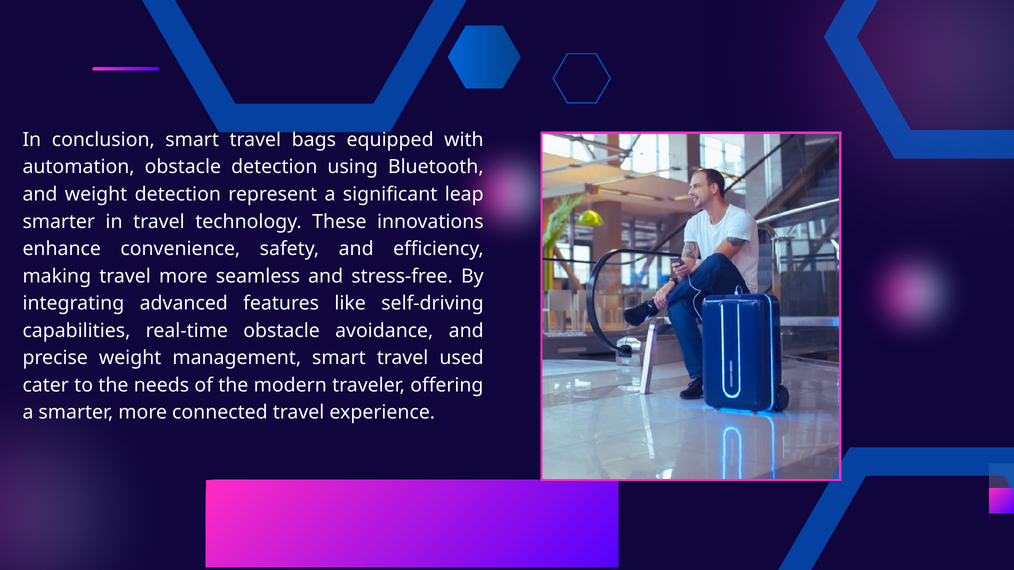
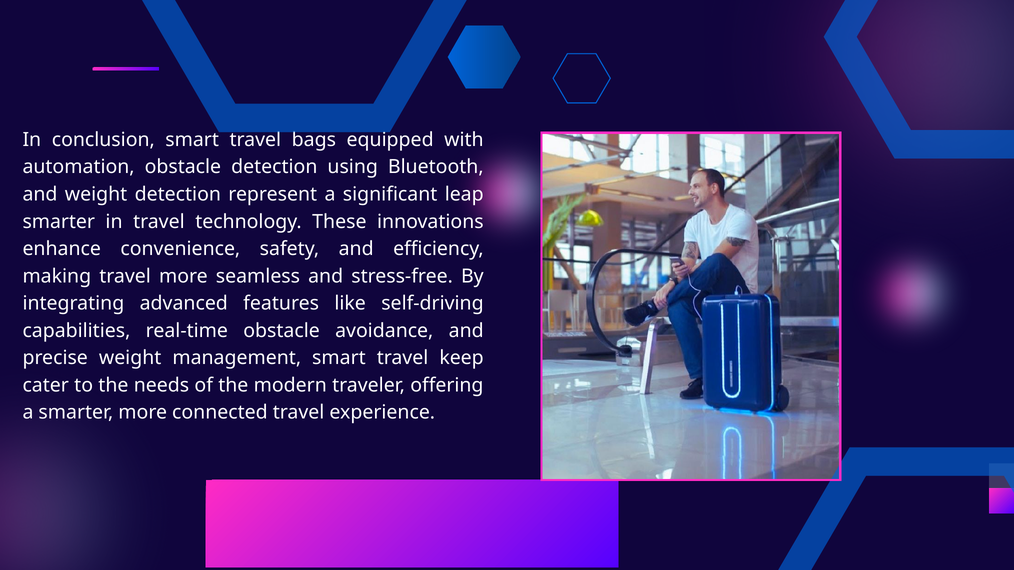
used: used -> keep
